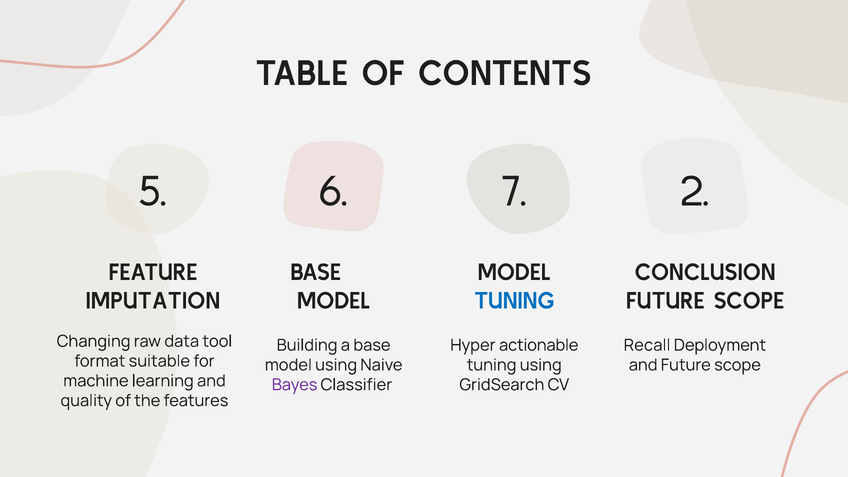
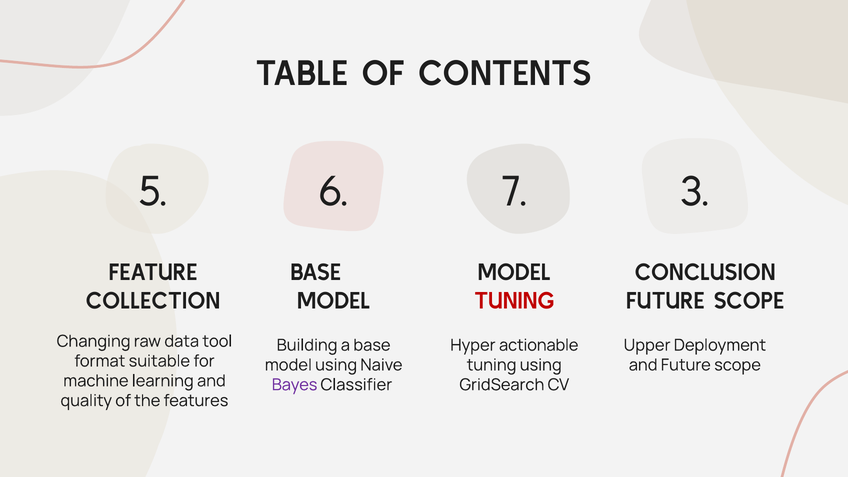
2: 2 -> 3
IMPUTATION: IMPUTATION -> COLLECTION
TUNING at (514, 301) colour: blue -> red
Recall: Recall -> Upper
